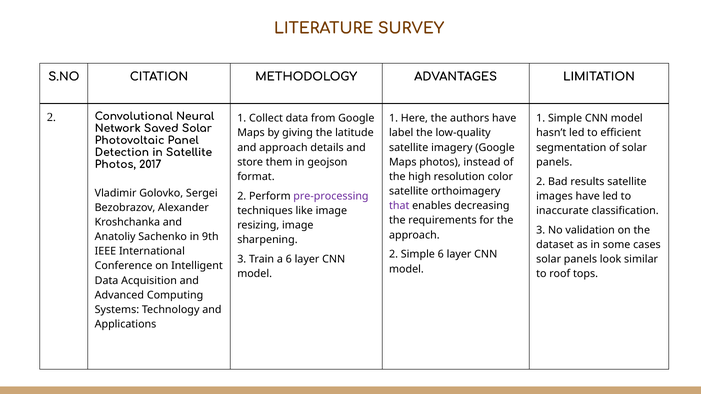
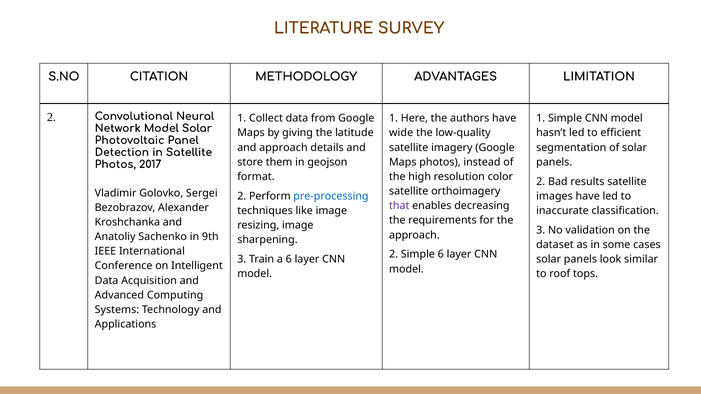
Network Saved: Saved -> Model
label: label -> wide
pre-processing colour: purple -> blue
